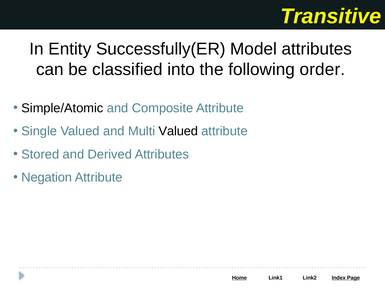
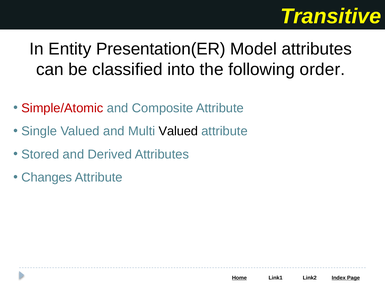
Successfully(ER: Successfully(ER -> Presentation(ER
Simple/Atomic colour: black -> red
Negation: Negation -> Changes
